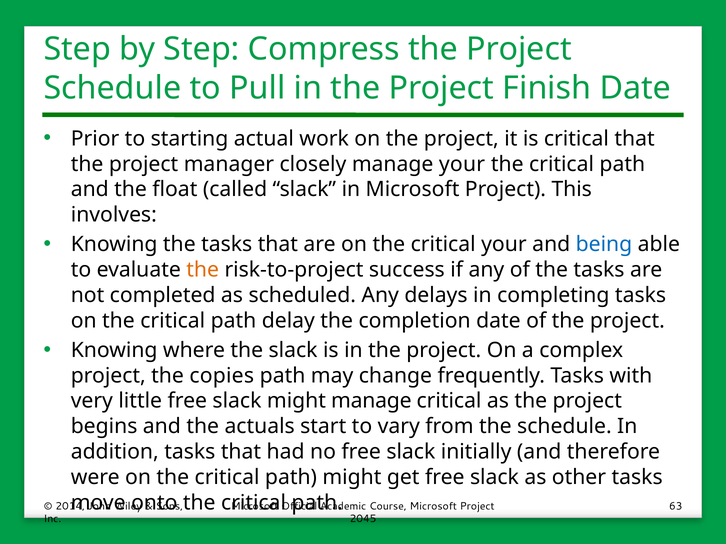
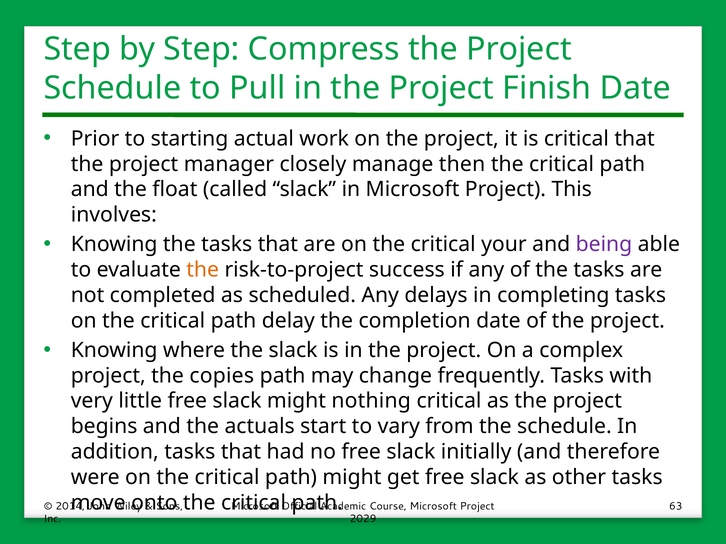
manage your: your -> then
being colour: blue -> purple
might manage: manage -> nothing
2045: 2045 -> 2029
